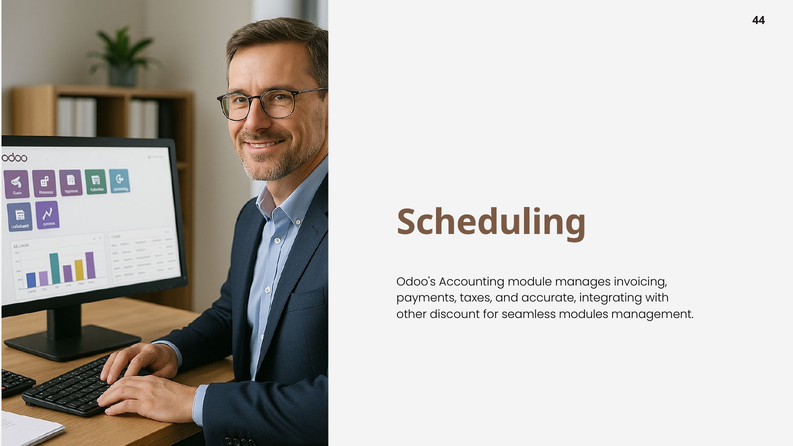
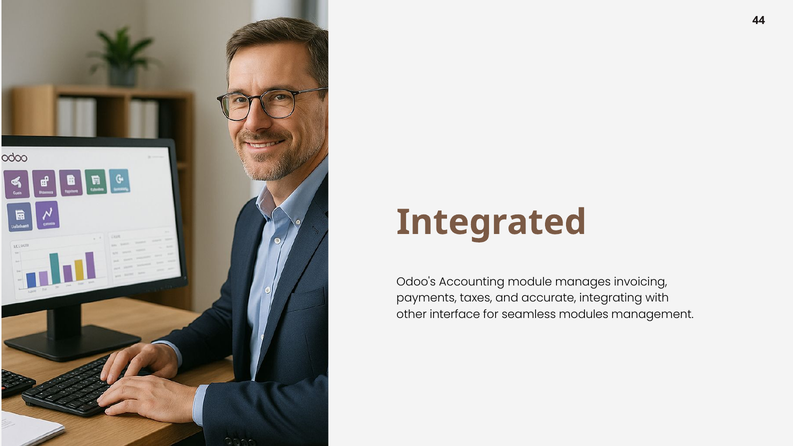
Scheduling: Scheduling -> Integrated
discount: discount -> interface
